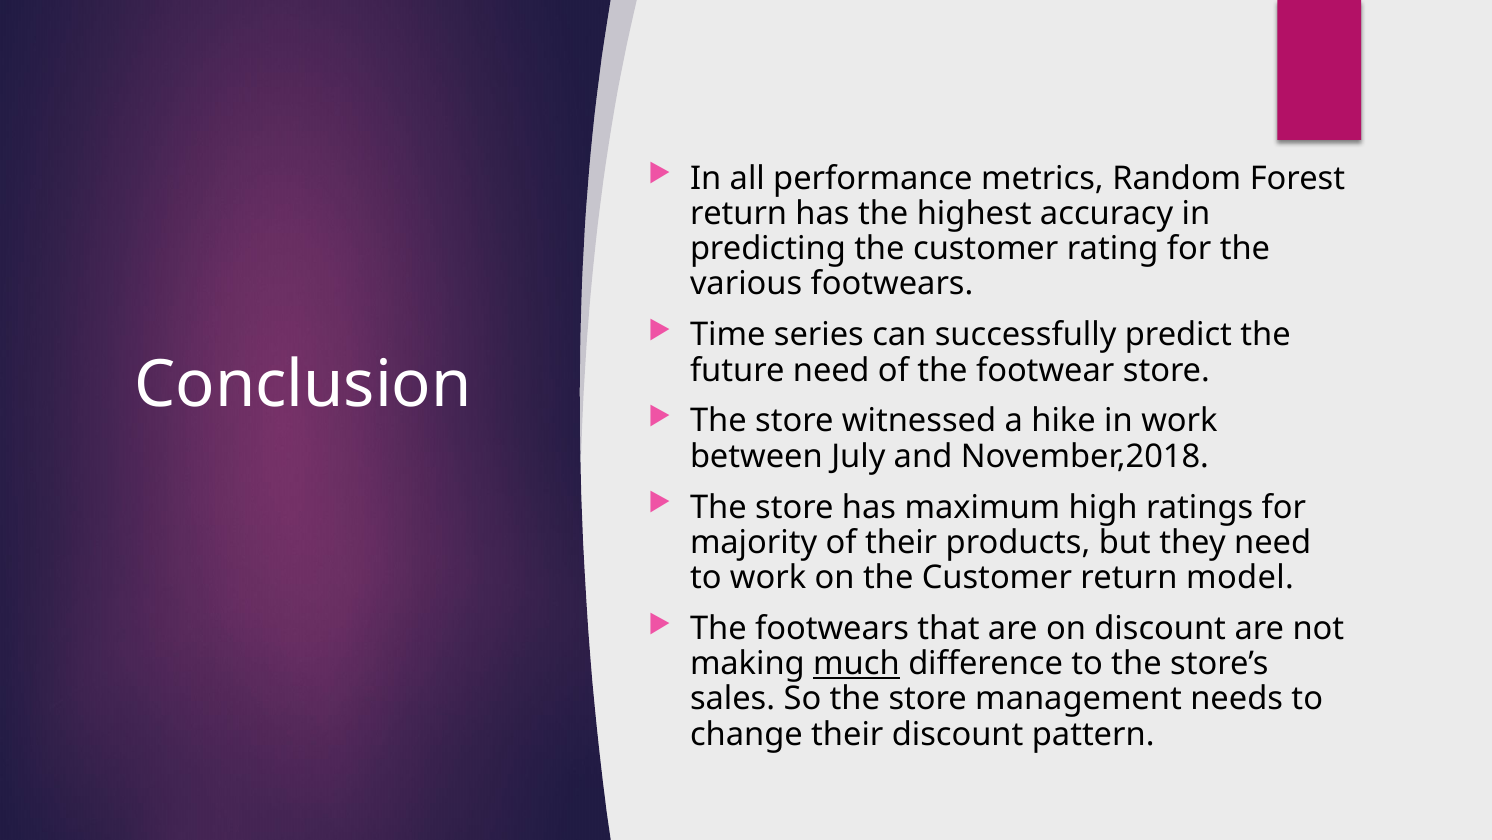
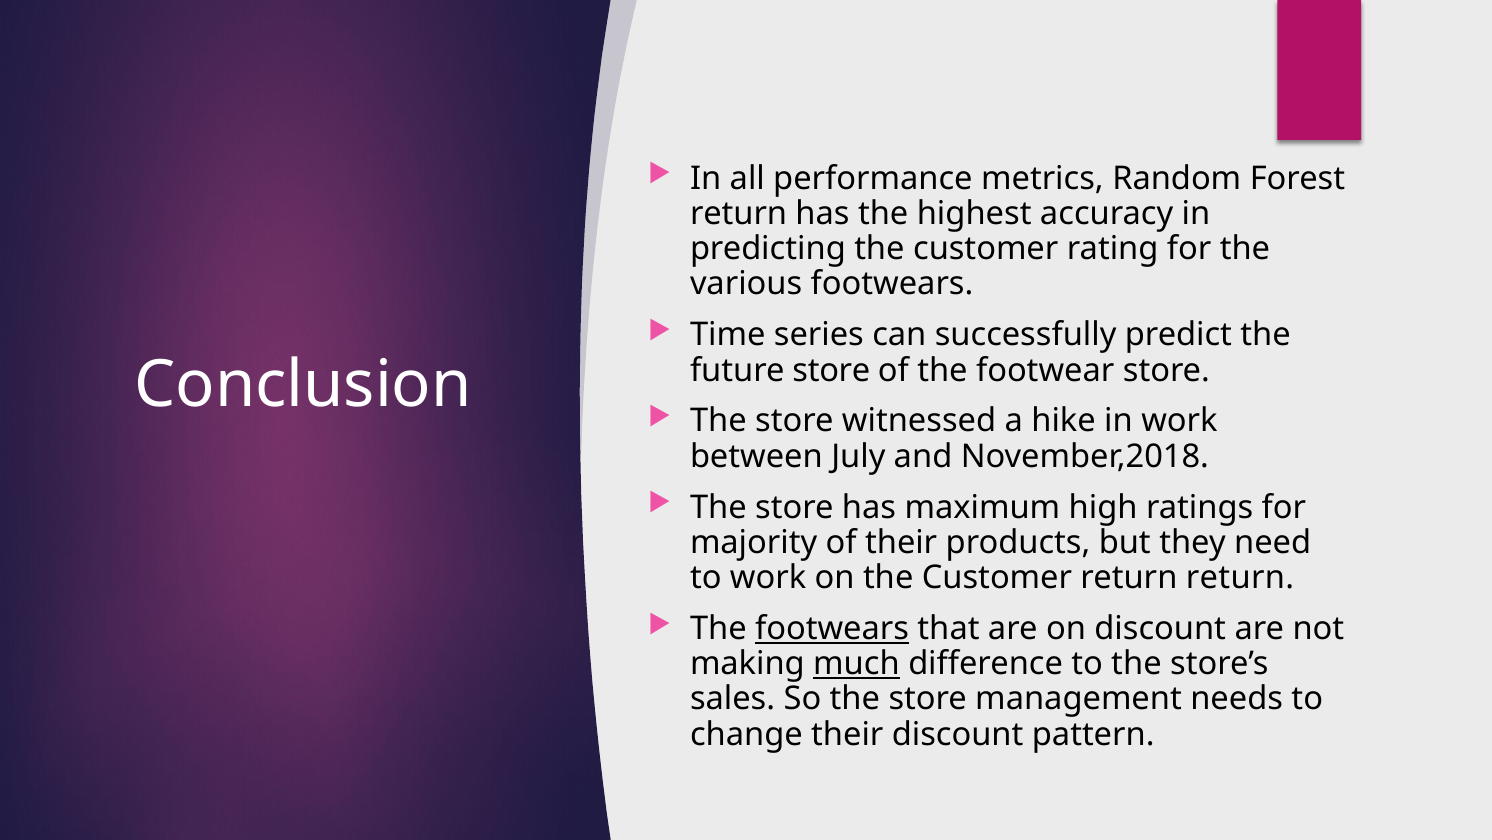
future need: need -> store
return model: model -> return
footwears at (832, 628) underline: none -> present
